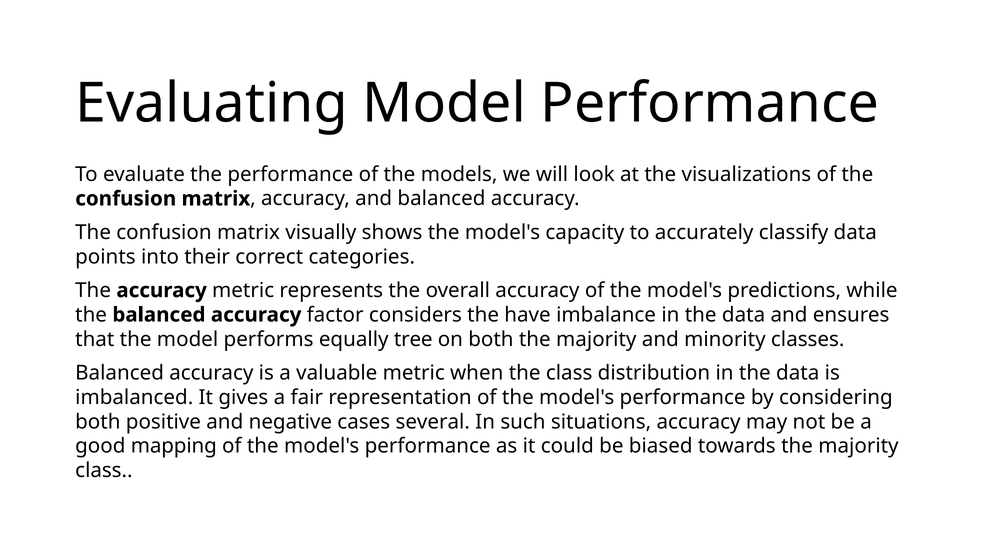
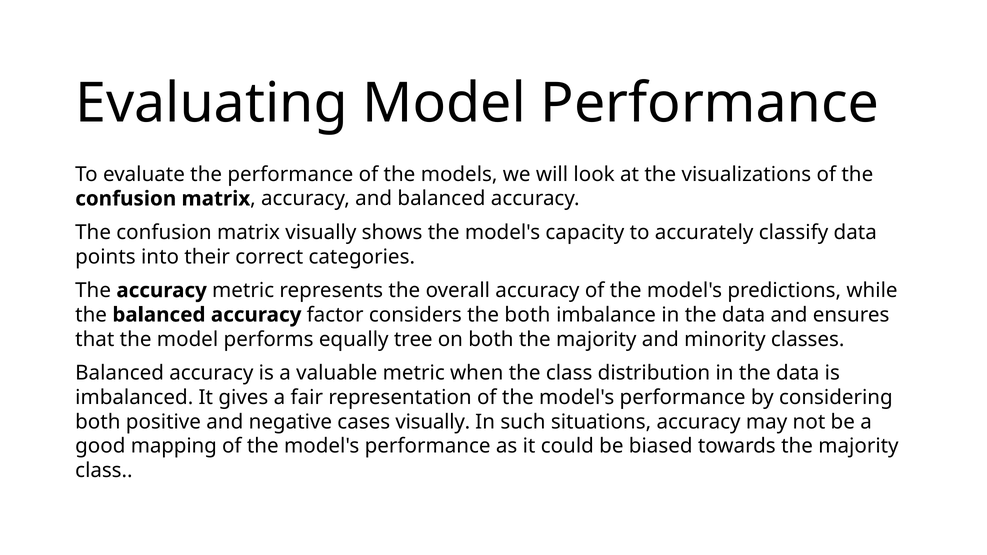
the have: have -> both
cases several: several -> visually
